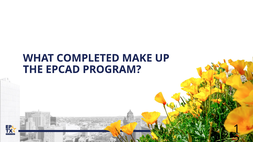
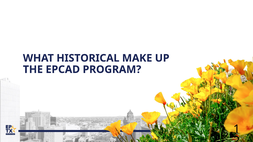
COMPLETED: COMPLETED -> HISTORICAL
